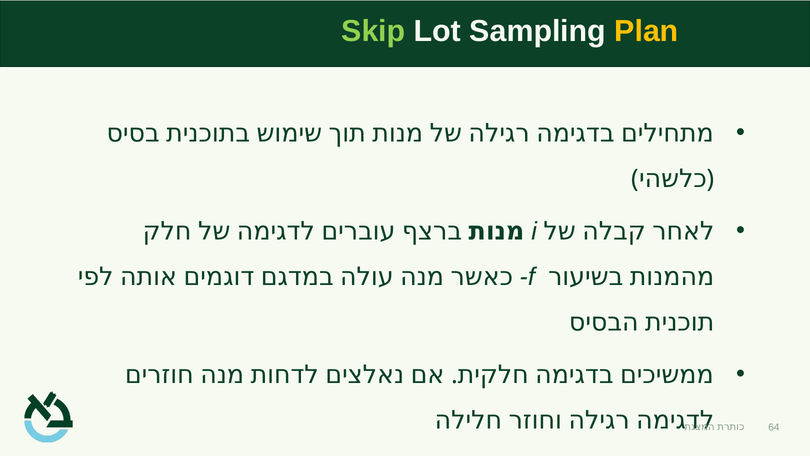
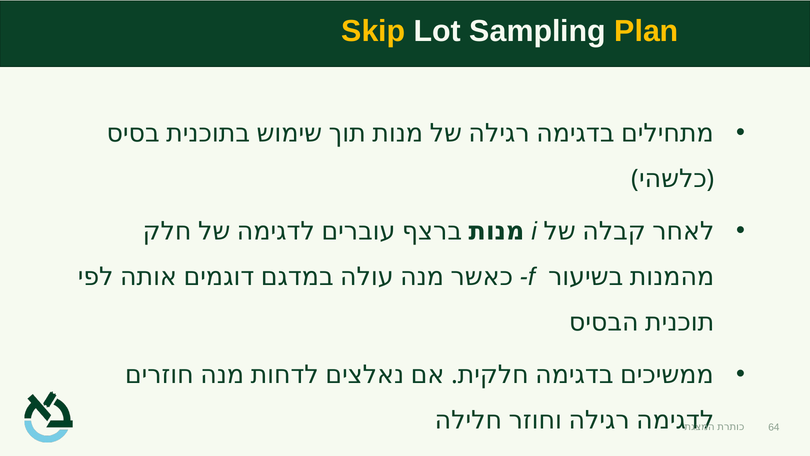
Skip colour: light green -> yellow
